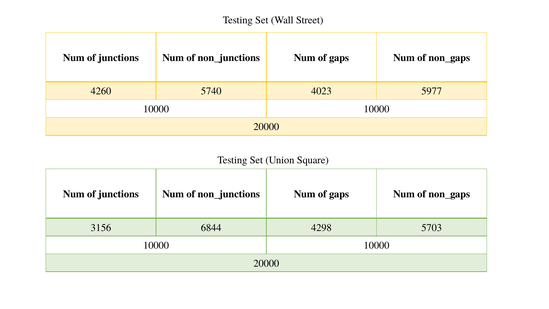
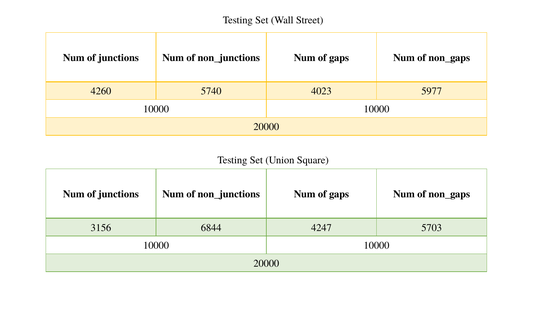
4298: 4298 -> 4247
